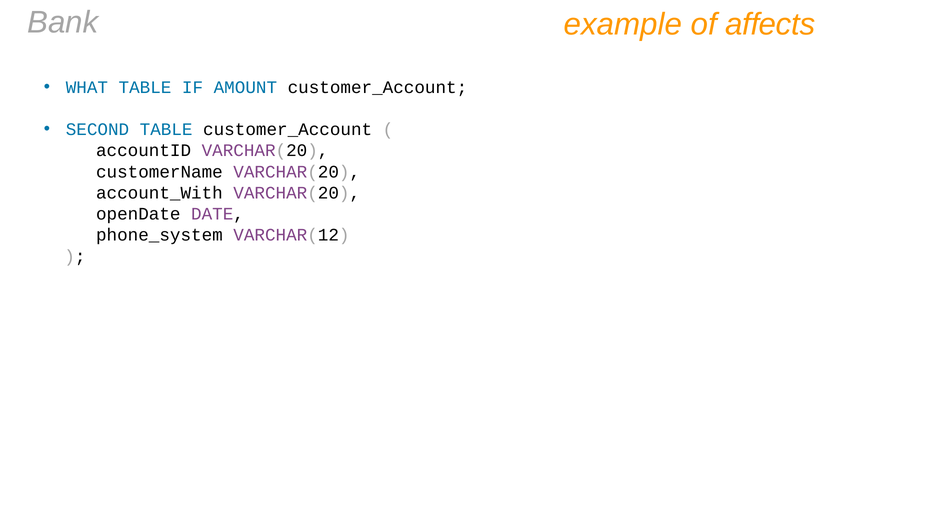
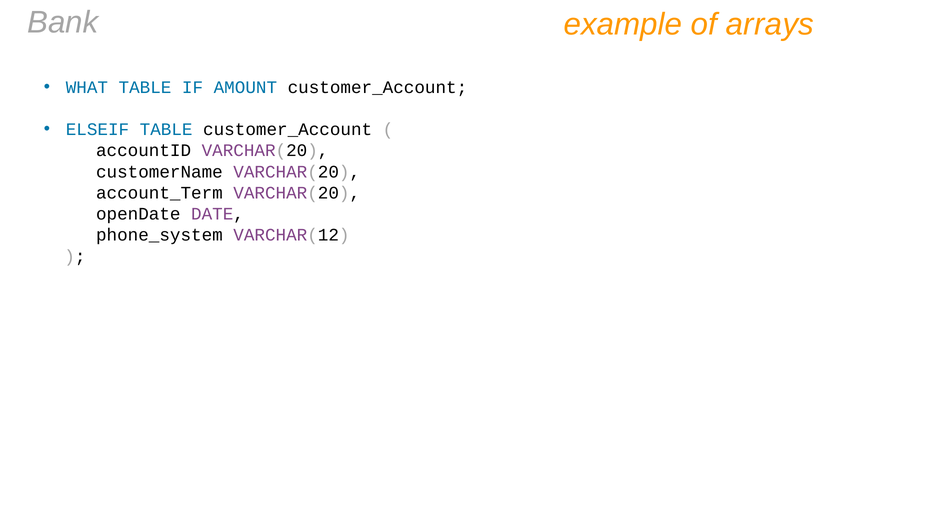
affects: affects -> arrays
SECOND: SECOND -> ELSEIF
account_With: account_With -> account_Term
